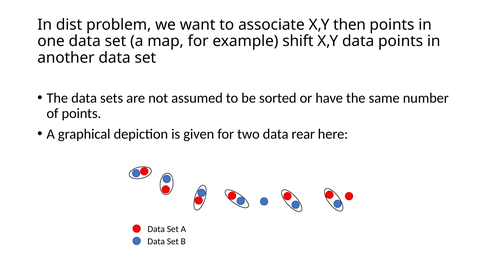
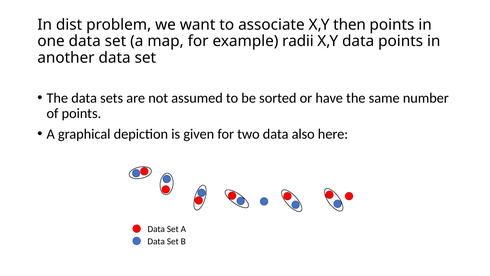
shift: shift -> radii
rear: rear -> also
